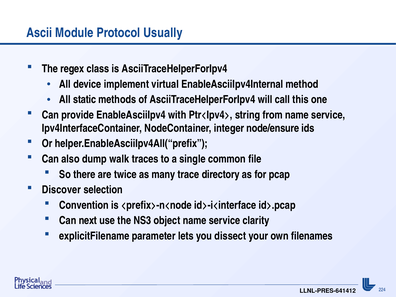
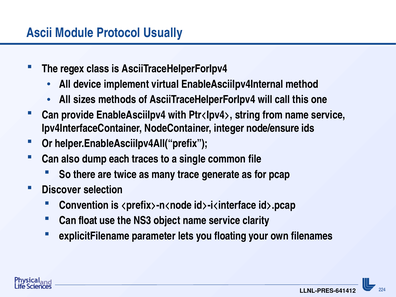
static: static -> sizes
walk: walk -> each
directory: directory -> generate
next: next -> float
dissect: dissect -> floating
